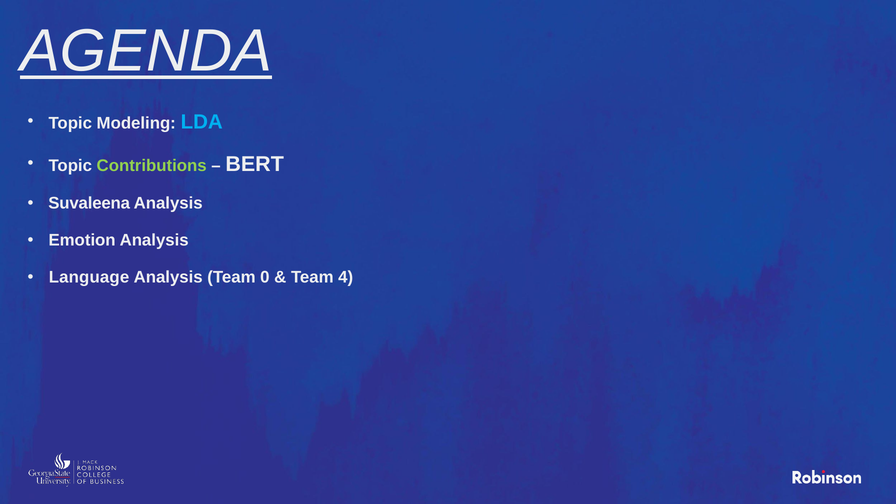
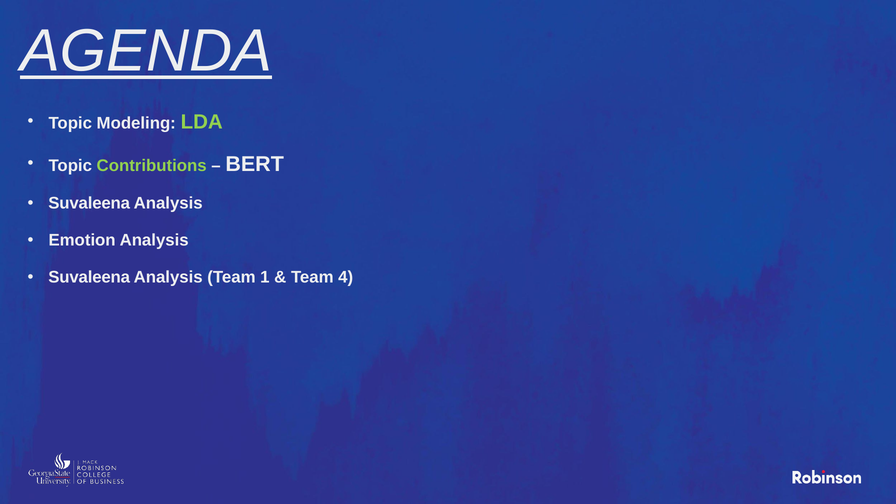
LDA colour: light blue -> light green
Language at (89, 277): Language -> Suvaleena
0: 0 -> 1
